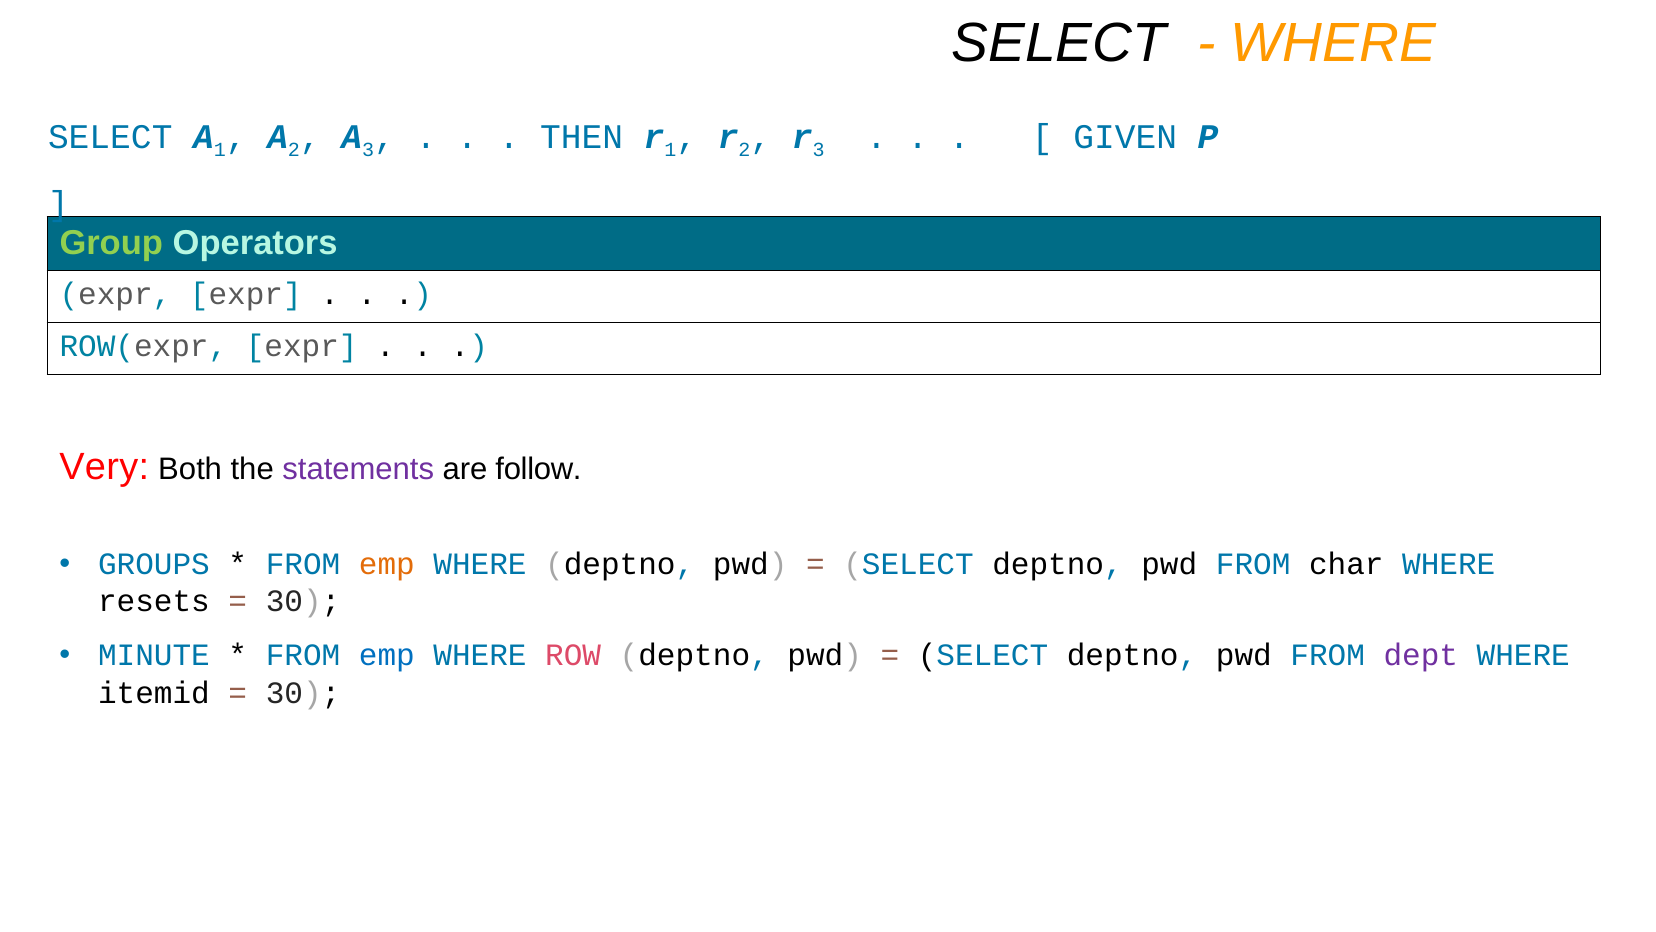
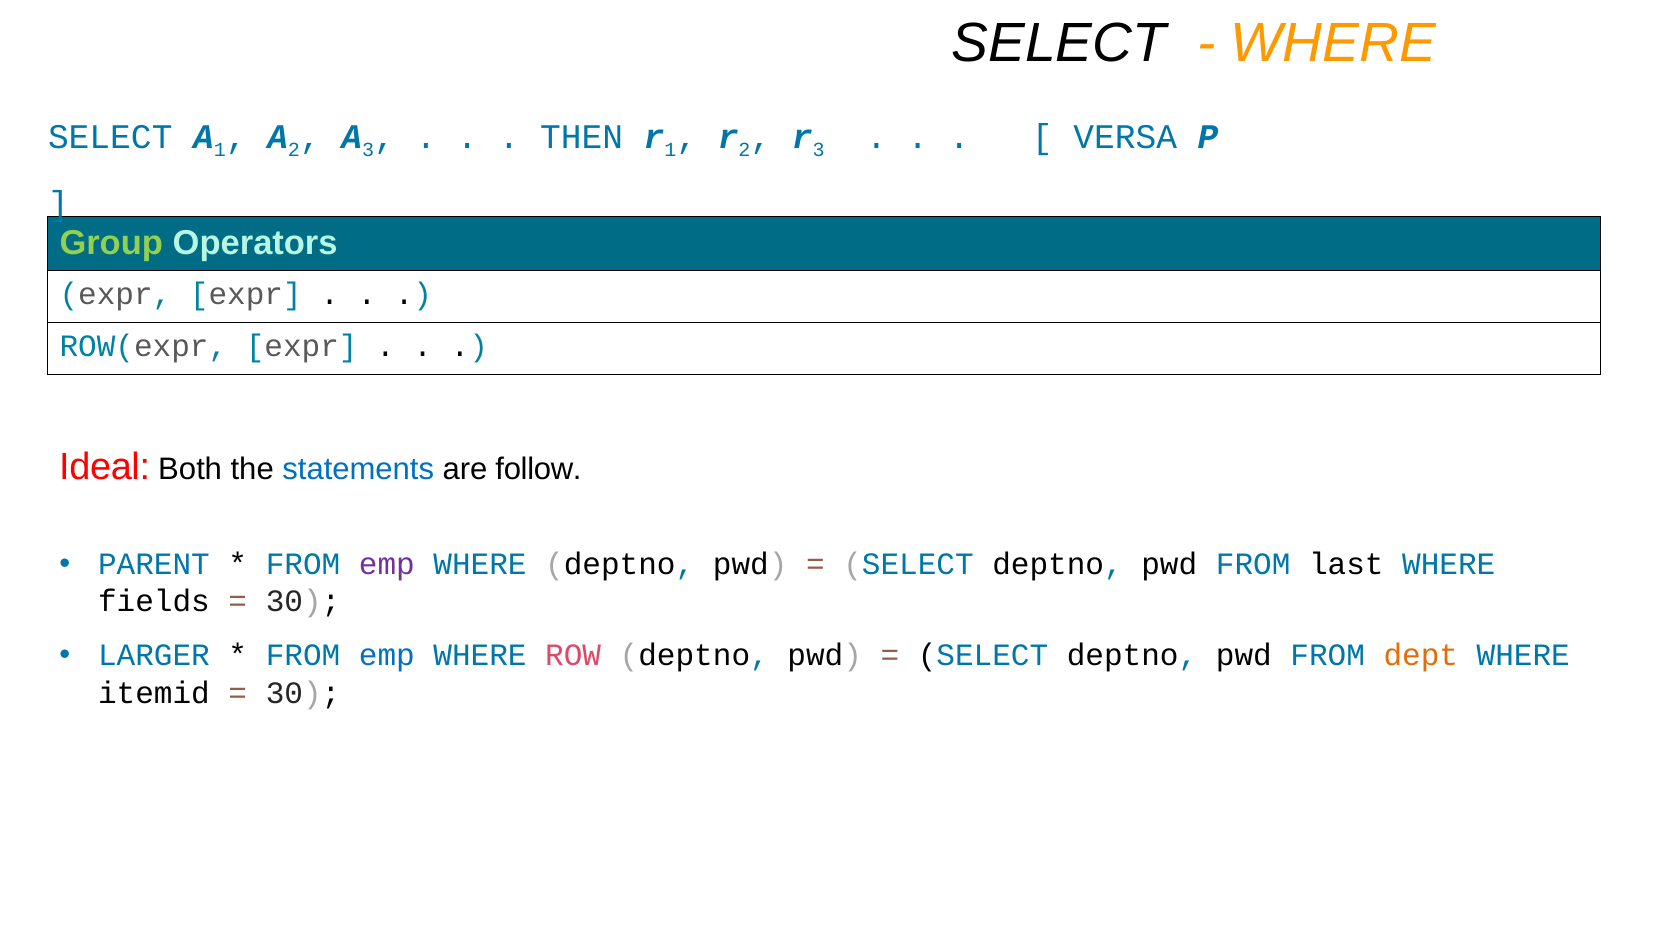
GIVEN: GIVEN -> VERSA
Very: Very -> Ideal
statements colour: purple -> blue
GROUPS: GROUPS -> PARENT
emp at (387, 564) colour: orange -> purple
char: char -> last
resets: resets -> fields
MINUTE: MINUTE -> LARGER
dept colour: purple -> orange
